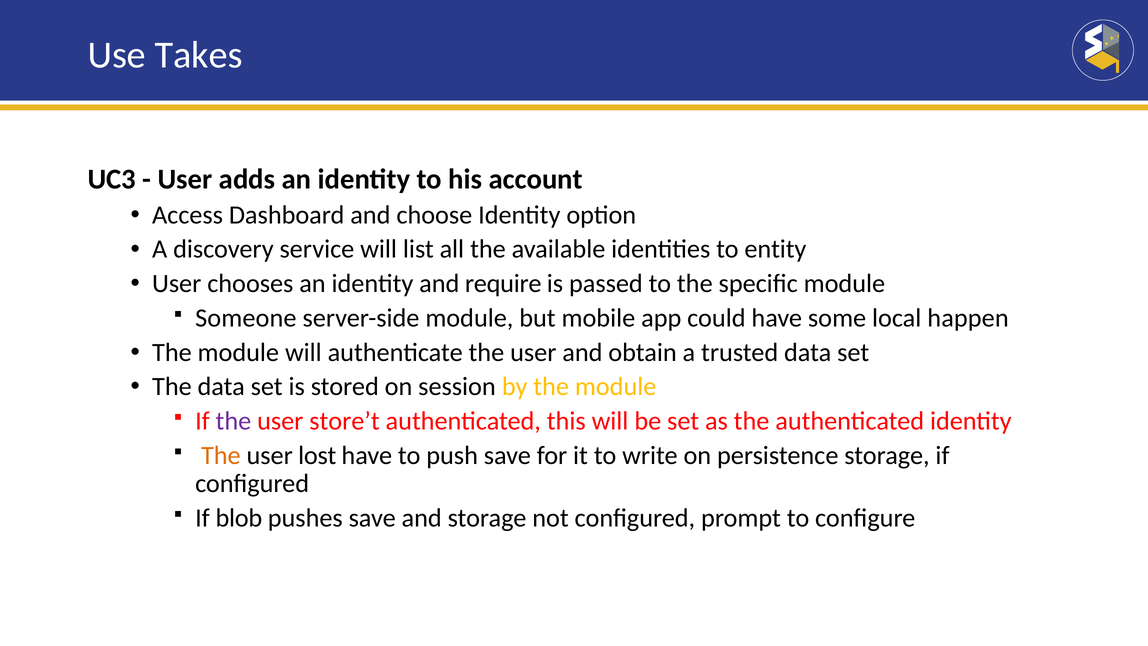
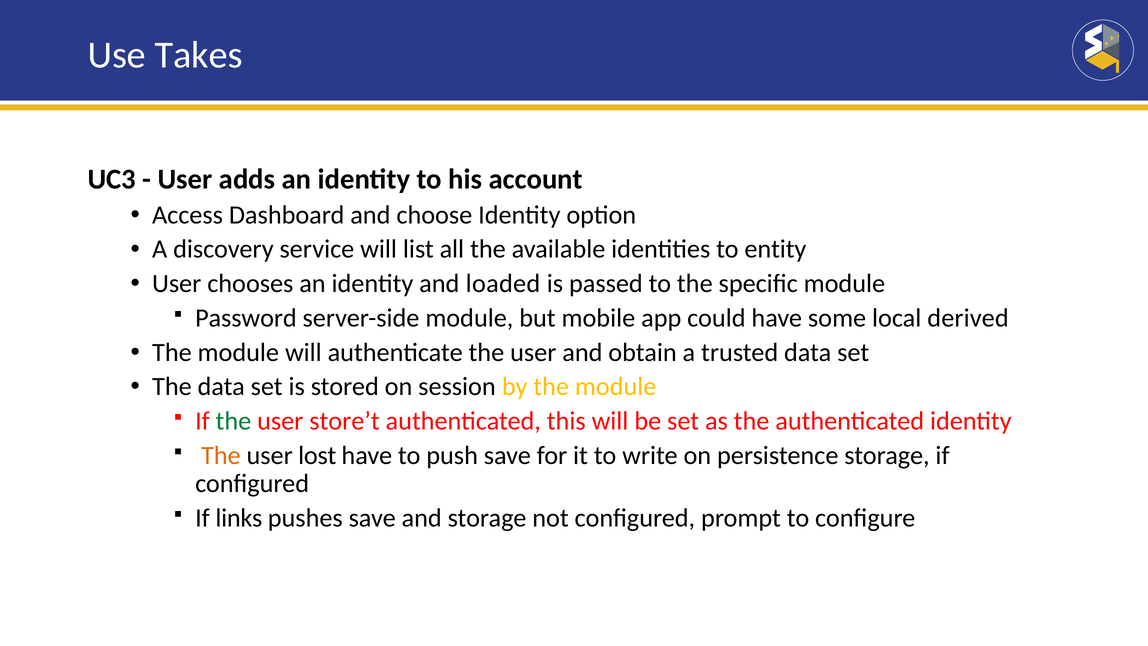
require: require -> loaded
Someone: Someone -> Password
happen: happen -> derived
the at (233, 421) colour: purple -> green
blob: blob -> links
